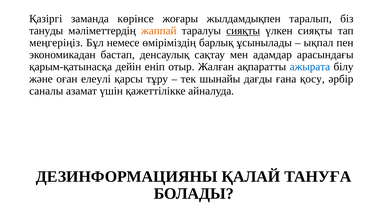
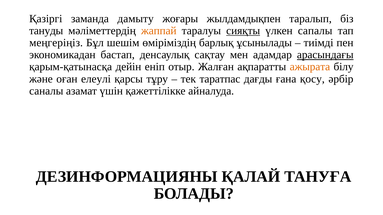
көрінсе: көрінсе -> дамыту
үлкен сияқты: сияқты -> сапалы
немесе: немесе -> шешім
ықпал: ықпал -> тиімді
арасындағы underline: none -> present
ажырата colour: blue -> orange
шынайы: шынайы -> таратпас
